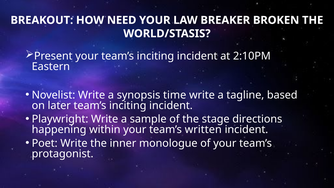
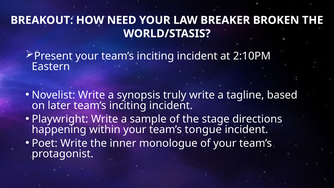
time: time -> truly
written: written -> tongue
